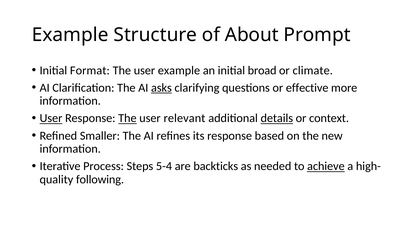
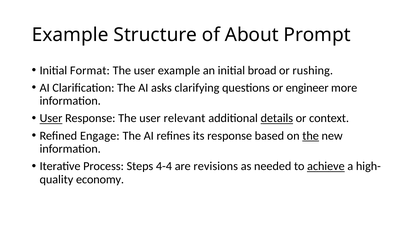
climate: climate -> rushing
asks underline: present -> none
effective: effective -> engineer
The at (127, 119) underline: present -> none
Smaller: Smaller -> Engage
the at (311, 136) underline: none -> present
5-4: 5-4 -> 4-4
backticks: backticks -> revisions
following: following -> economy
